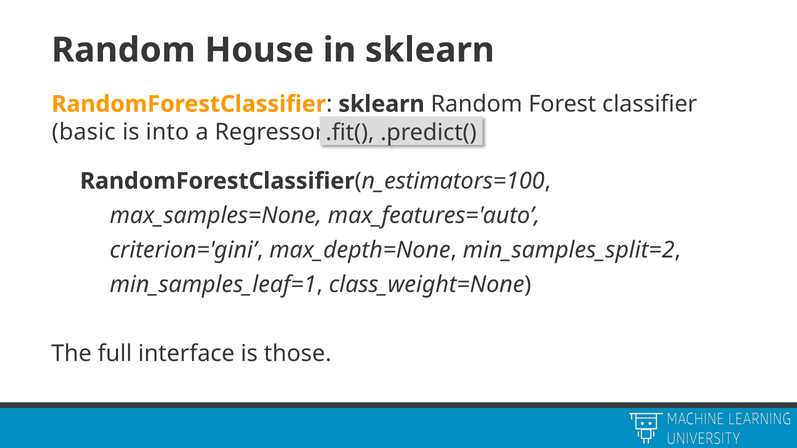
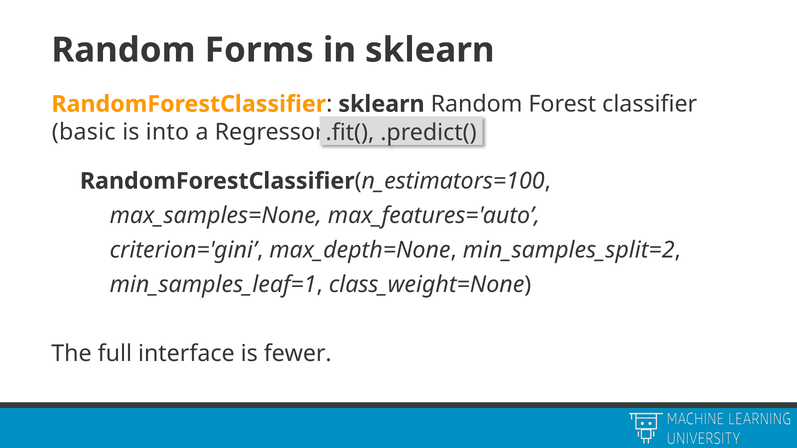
House: House -> Forms
those: those -> fewer
